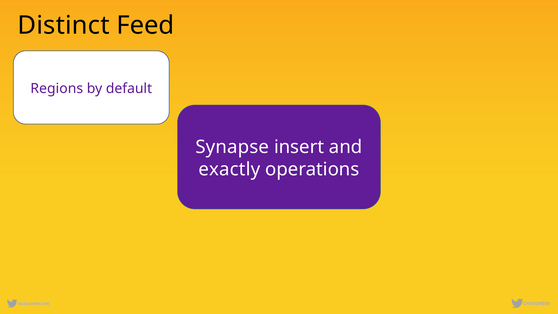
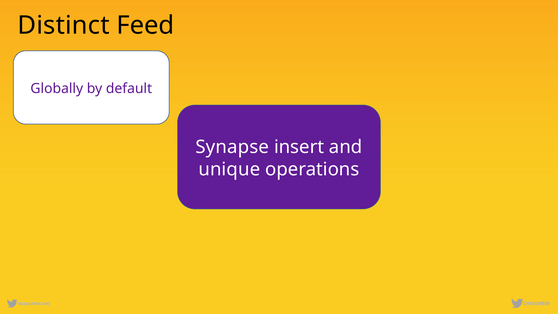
Regions: Regions -> Globally
exactly: exactly -> unique
